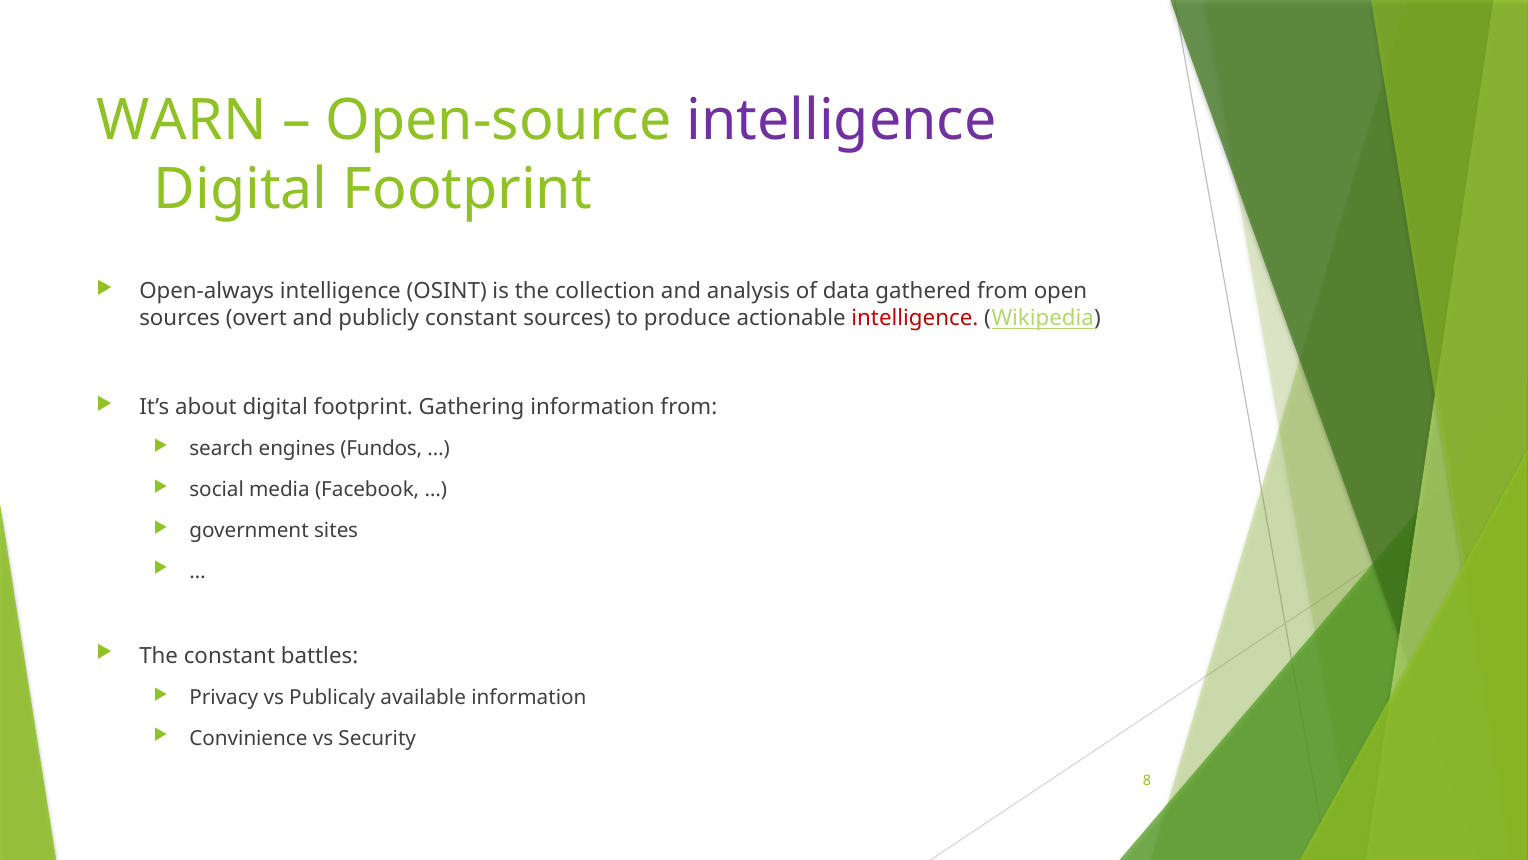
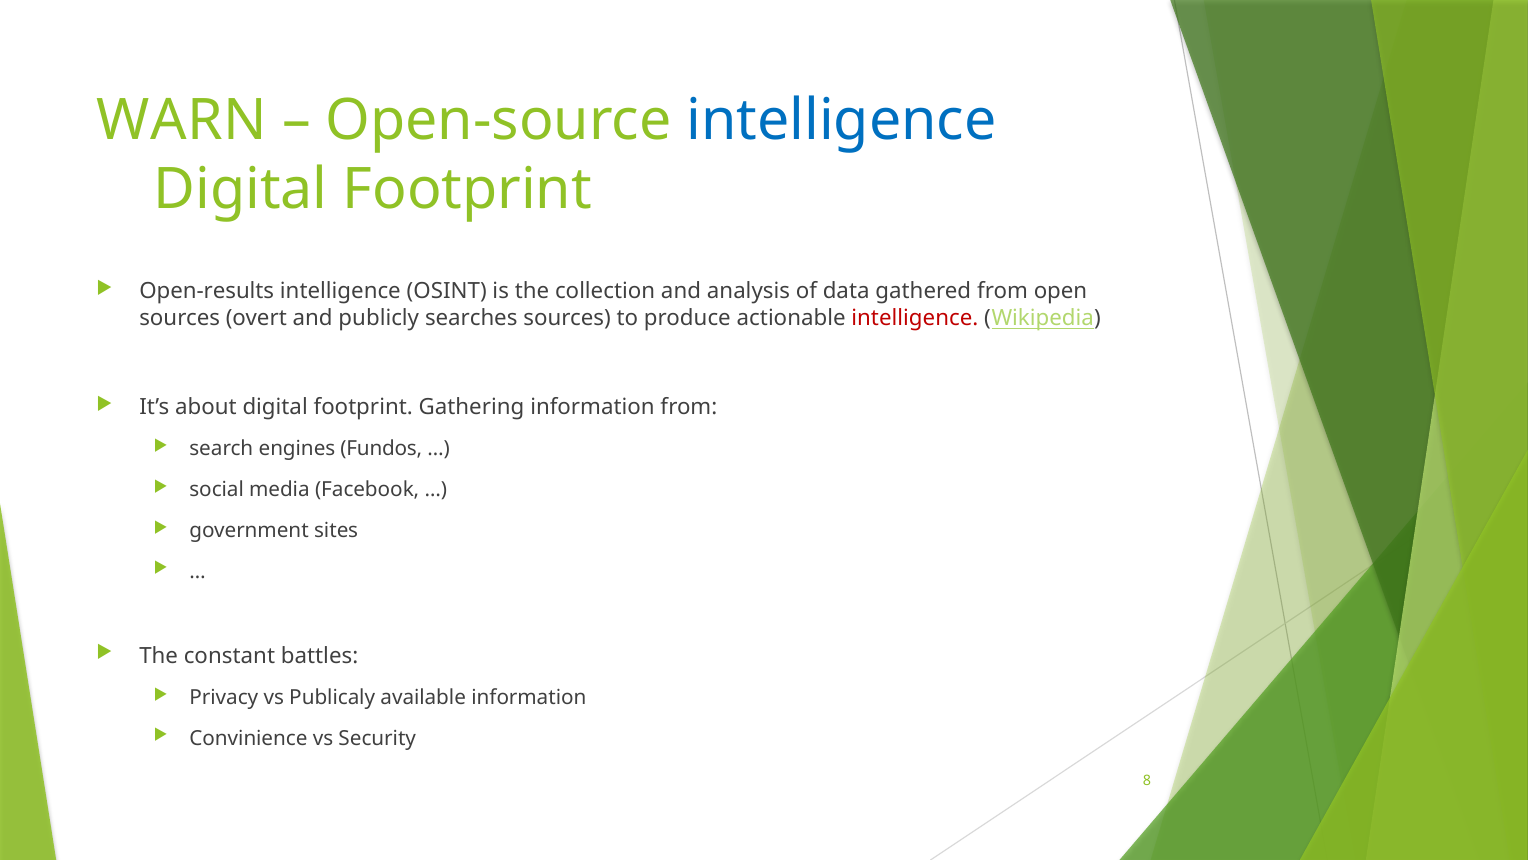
intelligence at (841, 121) colour: purple -> blue
Open-always: Open-always -> Open-results
publicly constant: constant -> searches
